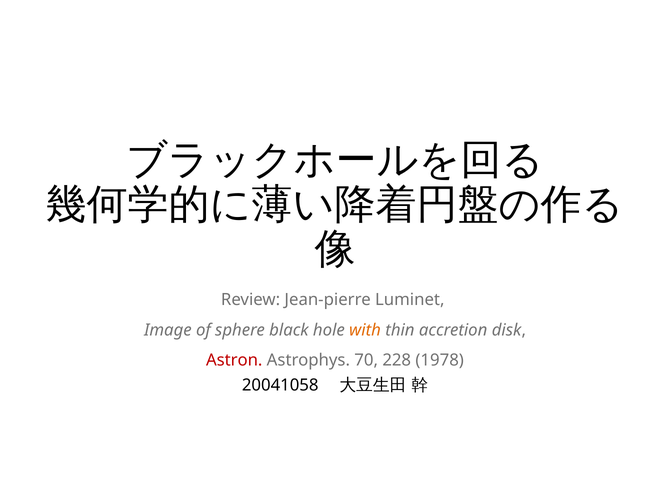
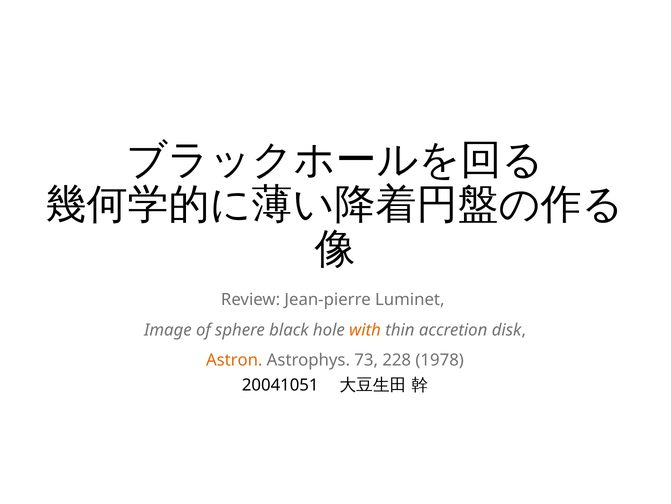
Astron colour: red -> orange
70: 70 -> 73
20041058: 20041058 -> 20041051
